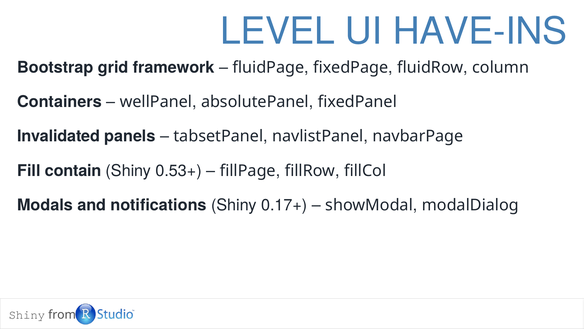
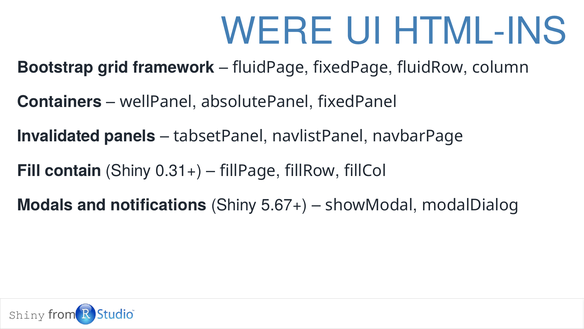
LEVEL: LEVEL -> WERE
HAVE-INS: HAVE-INS -> HTML-INS
0.53+: 0.53+ -> 0.31+
0.17+: 0.17+ -> 5.67+
